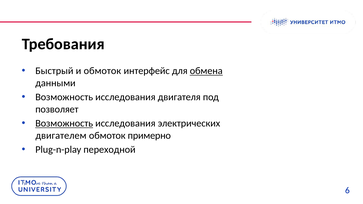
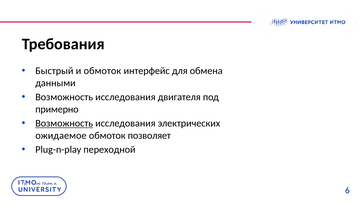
обмена underline: present -> none
позволяет: позволяет -> примерно
двигателем: двигателем -> ожидаемое
примерно: примерно -> позволяет
